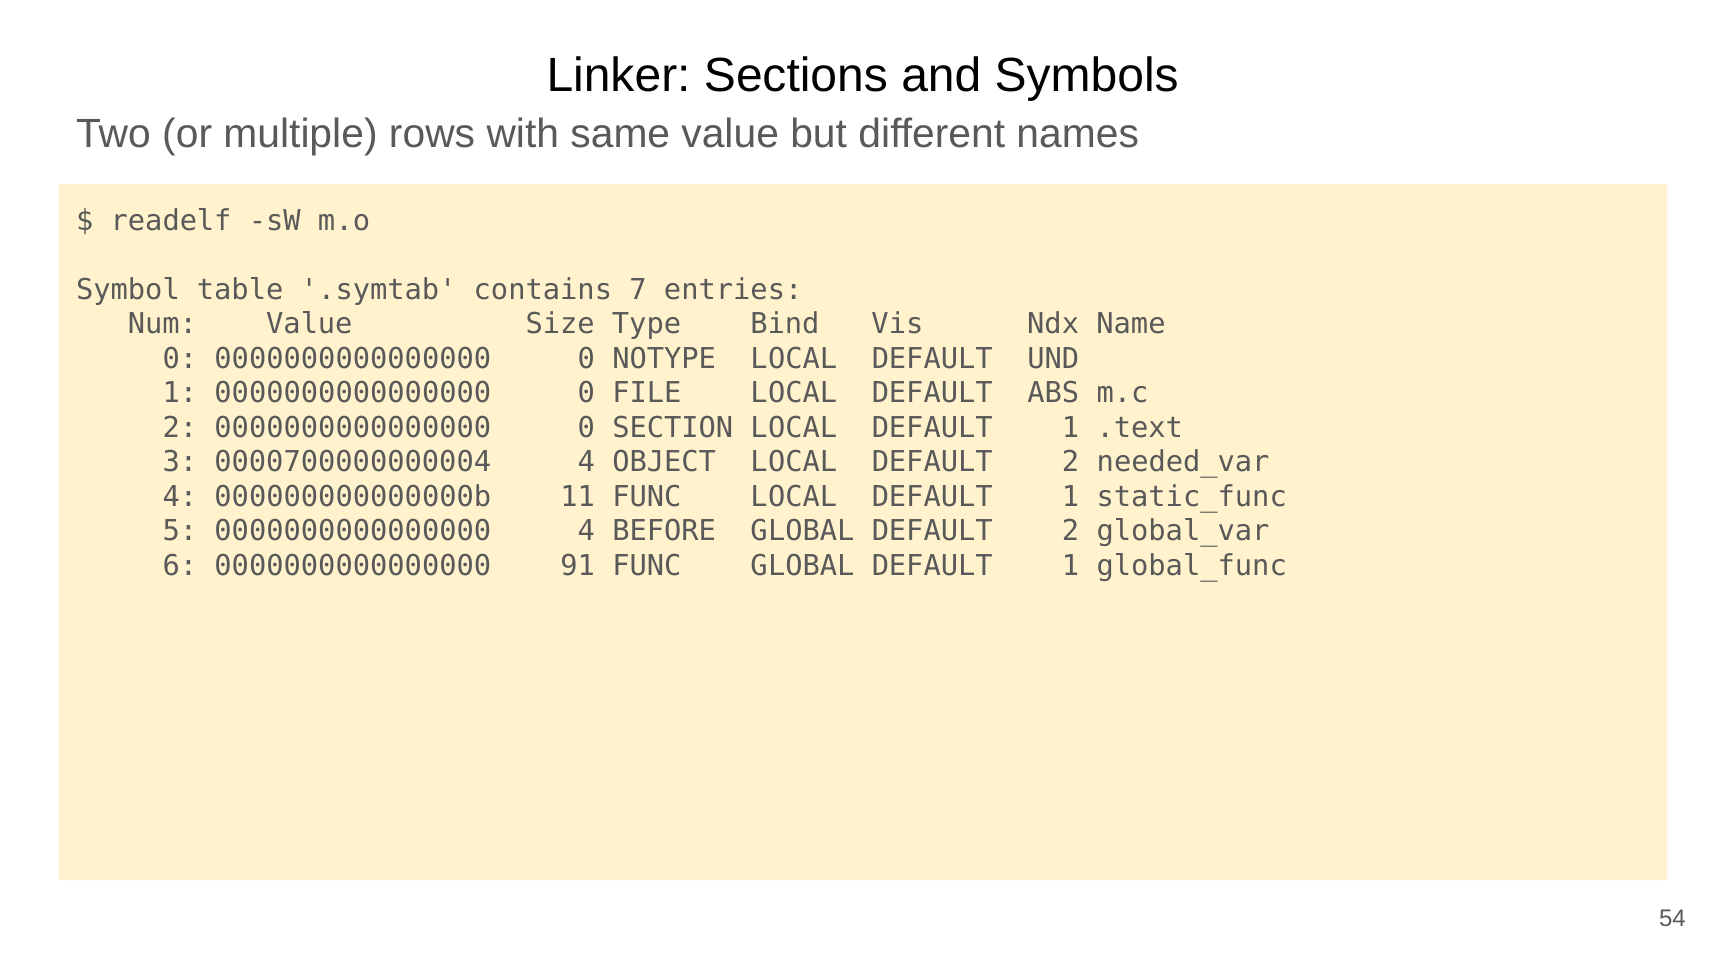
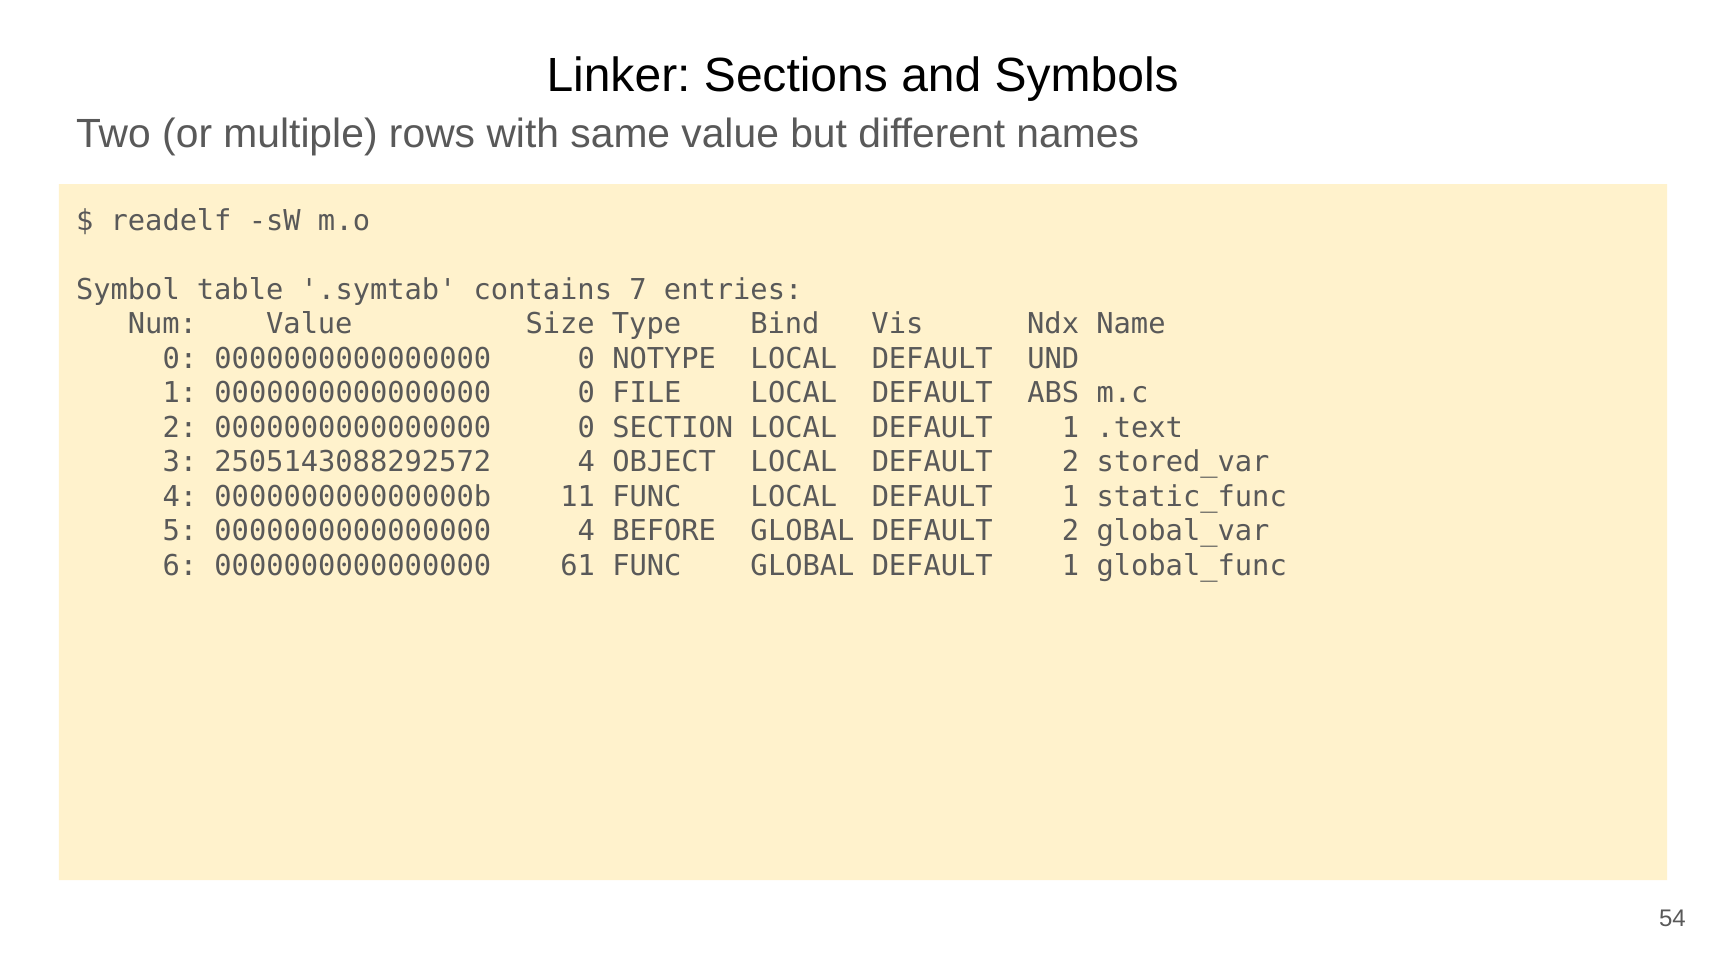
0000700000000004: 0000700000000004 -> 2505143088292572
needed_var: needed_var -> stored_var
91: 91 -> 61
